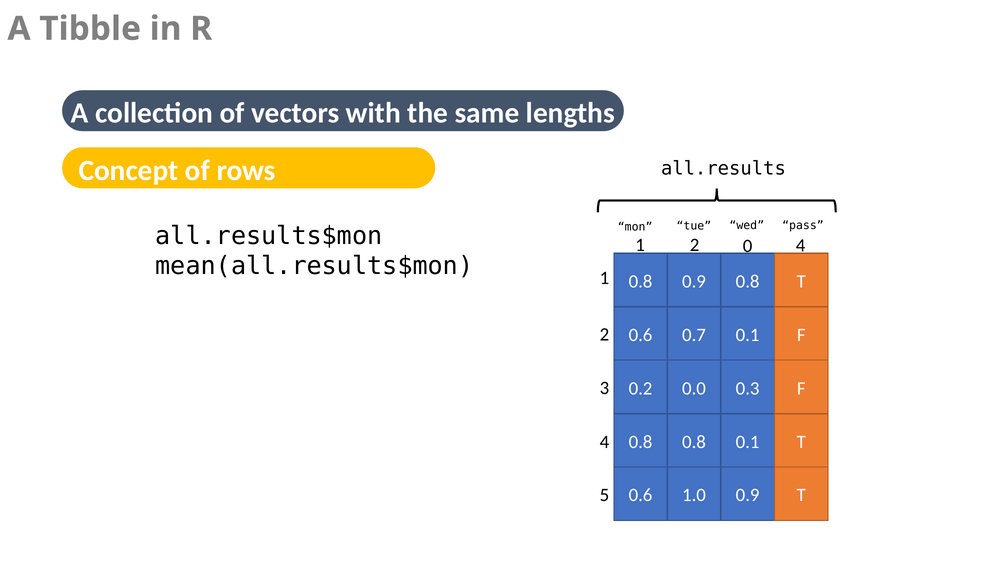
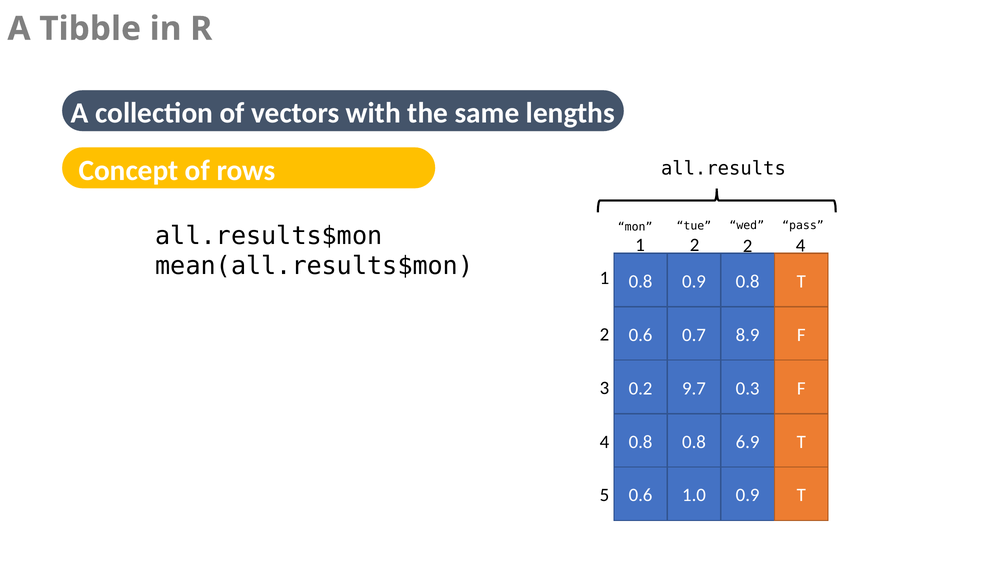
2 0: 0 -> 2
0.1 at (748, 335): 0.1 -> 8.9
0.0: 0.0 -> 9.7
0.1 at (748, 442): 0.1 -> 6.9
